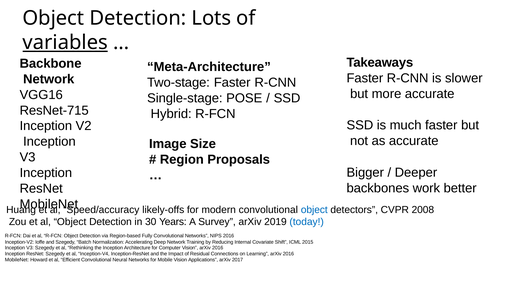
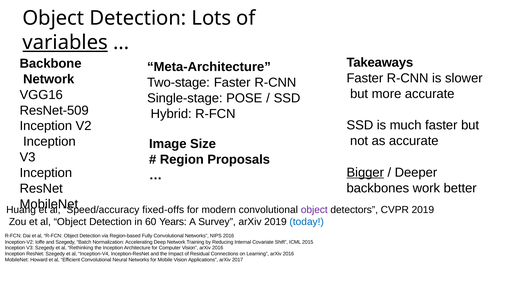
ResNet-715: ResNet-715 -> ResNet-509
Bigger underline: none -> present
likely-offs: likely-offs -> fixed-offs
object at (314, 210) colour: blue -> purple
CVPR 2008: 2008 -> 2019
30: 30 -> 60
